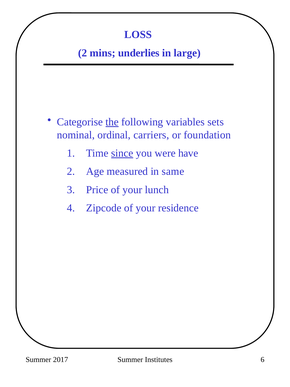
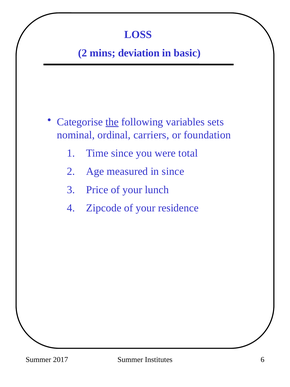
underlies: underlies -> deviation
large: large -> basic
since at (122, 153) underline: present -> none
have: have -> total
in same: same -> since
